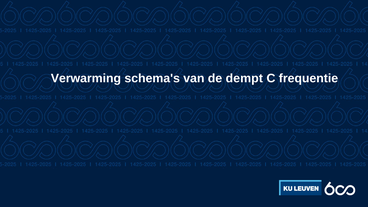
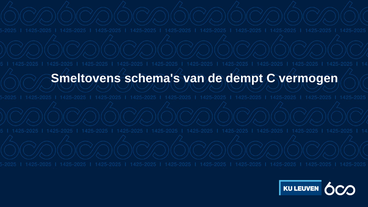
Verwarming: Verwarming -> Smeltovens
frequentie: frequentie -> vermogen
